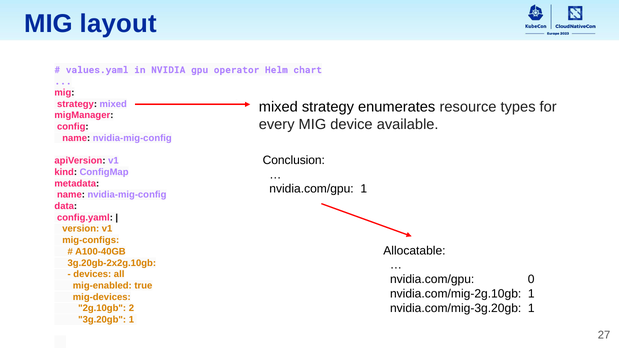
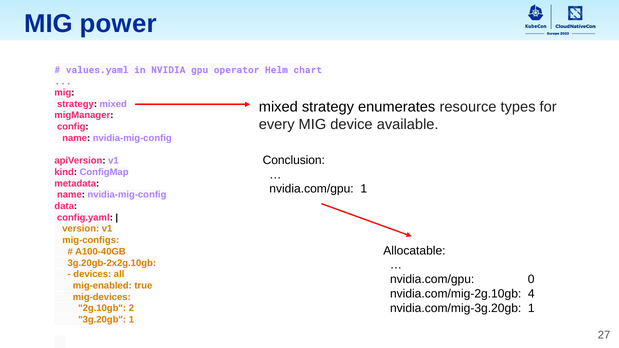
layout: layout -> power
nvidia.com/mig-2g.10gb 1: 1 -> 4
